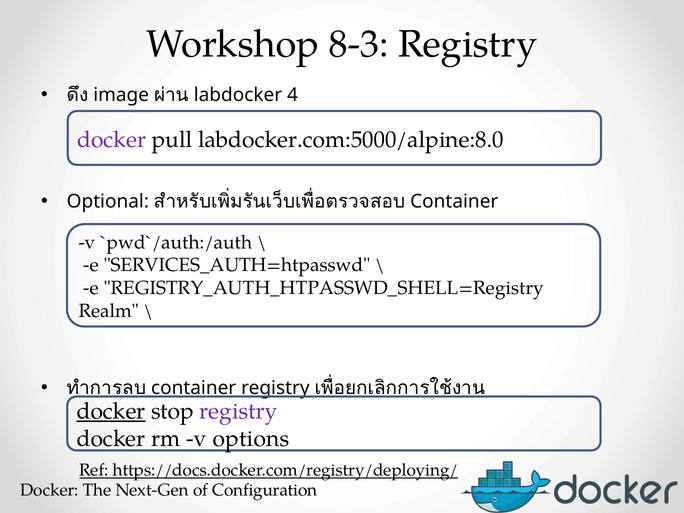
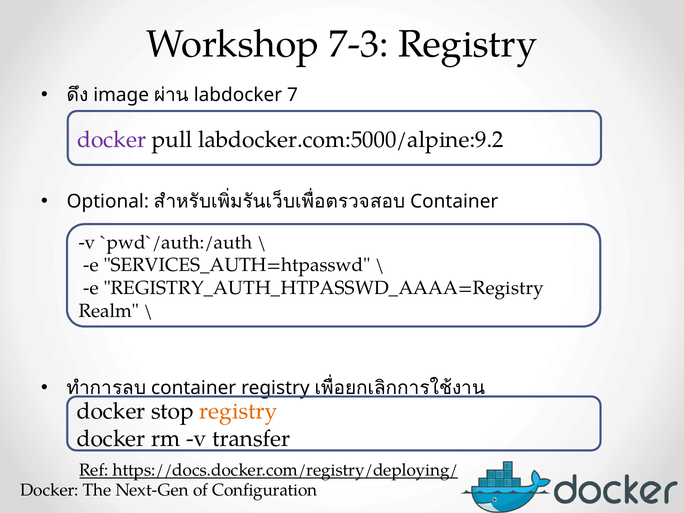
8-3: 8-3 -> 7-3
4: 4 -> 7
labdocker.com:5000/alpine:8.0: labdocker.com:5000/alpine:8.0 -> labdocker.com:5000/alpine:9.2
REGISTRY_AUTH_HTPASSWD_SHELL=Registry: REGISTRY_AUTH_HTPASSWD_SHELL=Registry -> REGISTRY_AUTH_HTPASSWD_AAAA=Registry
docker at (111, 411) underline: present -> none
registry at (238, 411) colour: purple -> orange
options: options -> transfer
